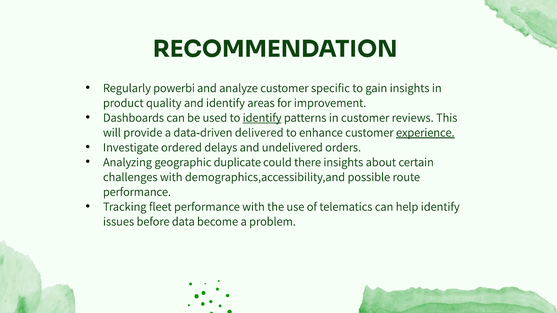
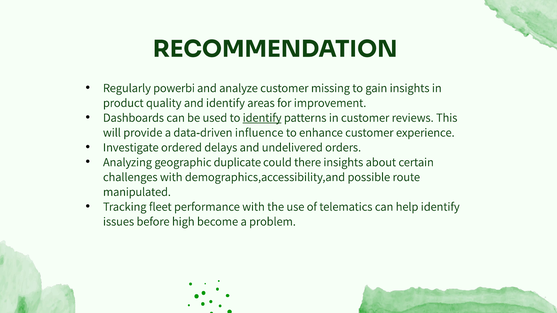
specific: specific -> missing
delivered: delivered -> influence
experience underline: present -> none
performance at (137, 192): performance -> manipulated
data: data -> high
